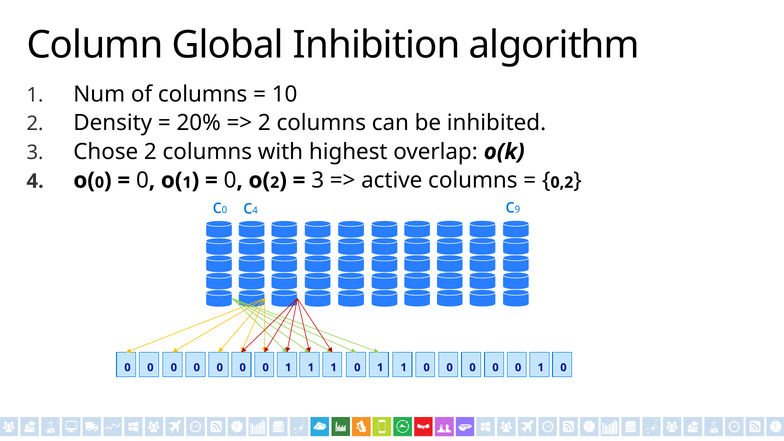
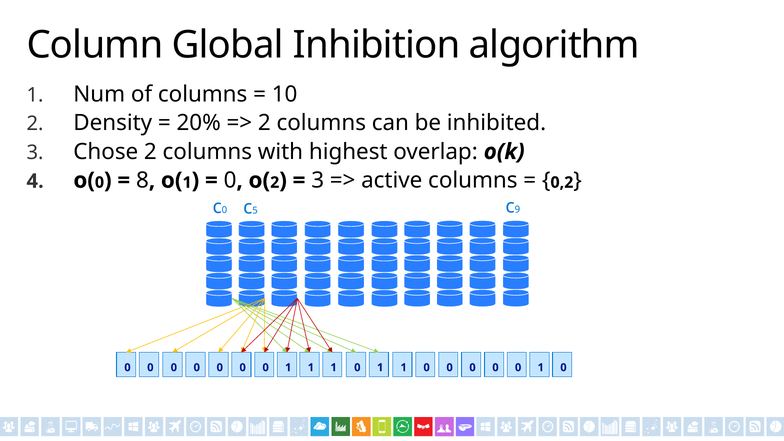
0 at (142, 180): 0 -> 8
4 at (255, 210): 4 -> 5
